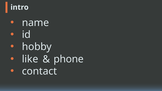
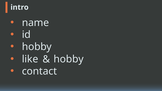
phone at (69, 59): phone -> hobby
